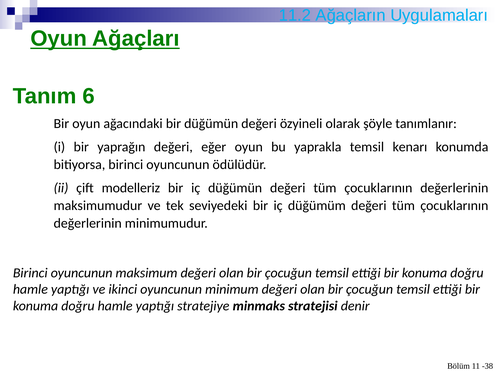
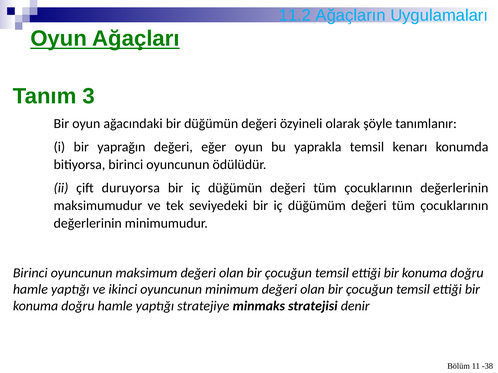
6: 6 -> 3
modelleriz: modelleriz -> duruyorsa
